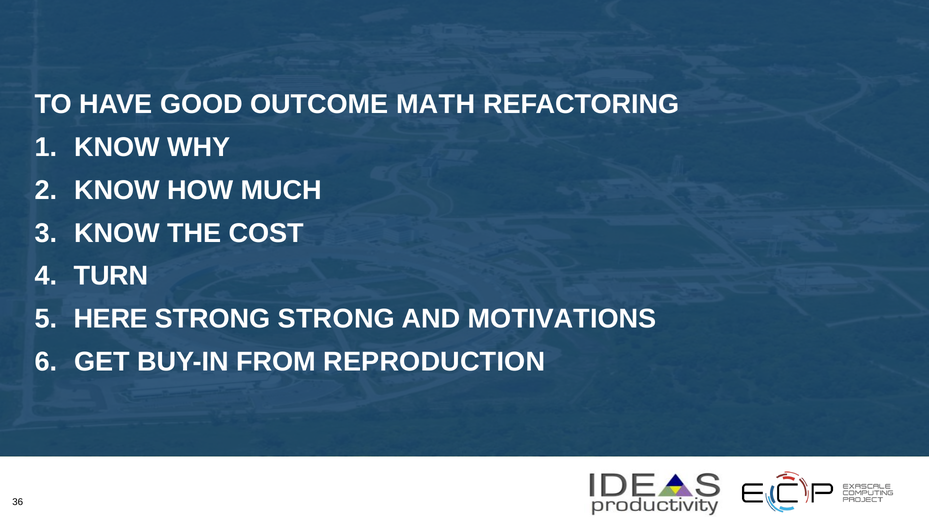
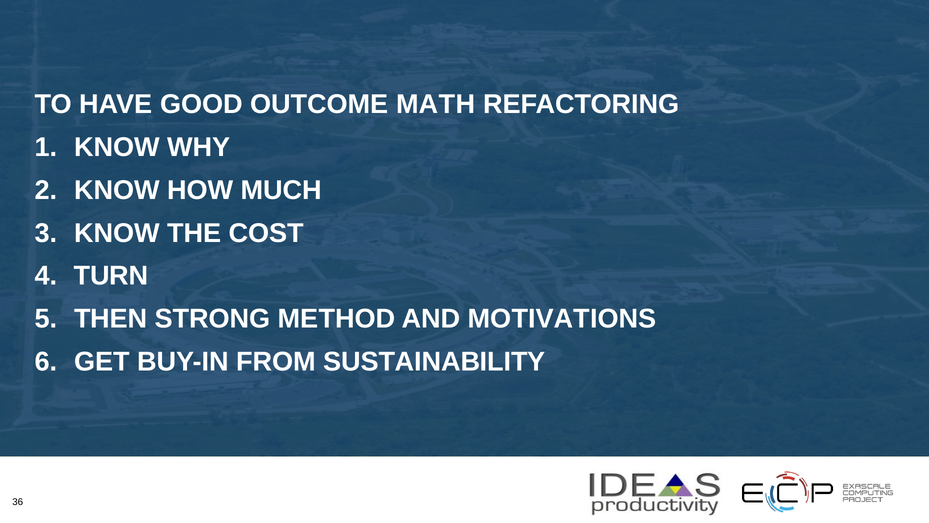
HERE: HERE -> THEN
STRONG STRONG: STRONG -> METHOD
REPRODUCTION: REPRODUCTION -> SUSTAINABILITY
